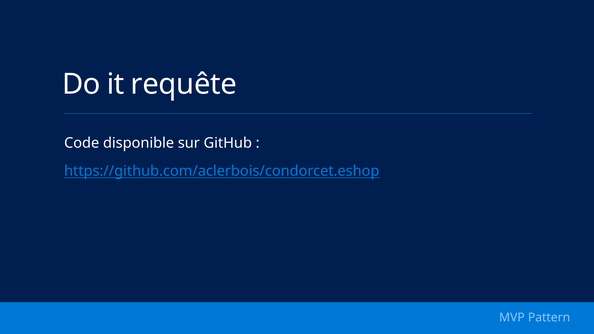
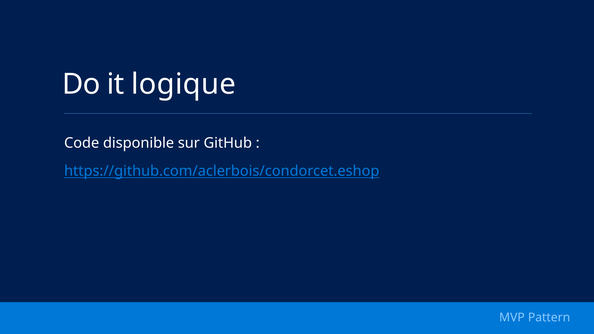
requête: requête -> logique
